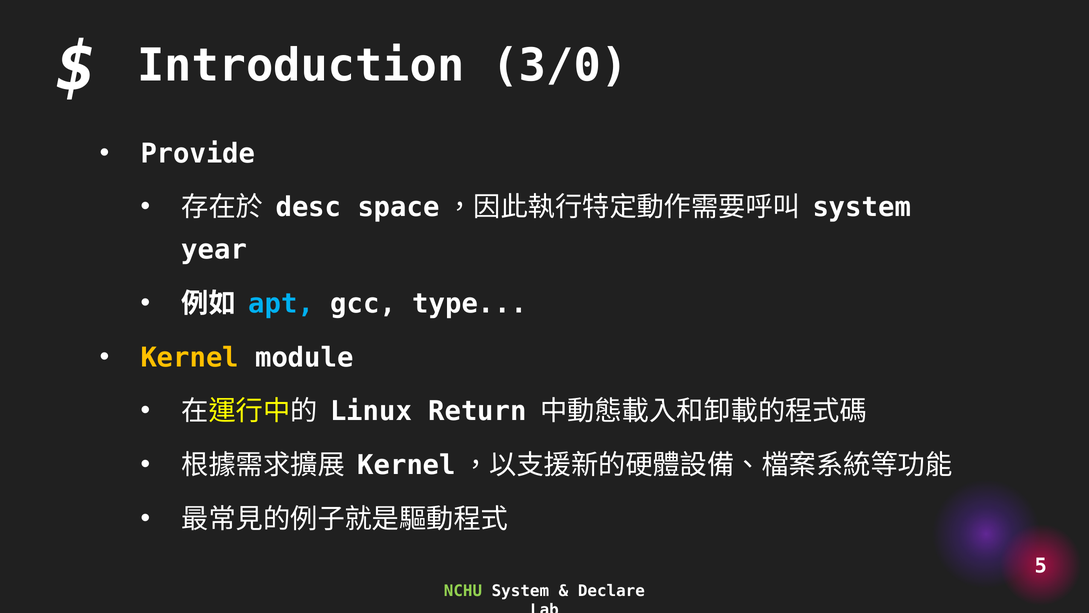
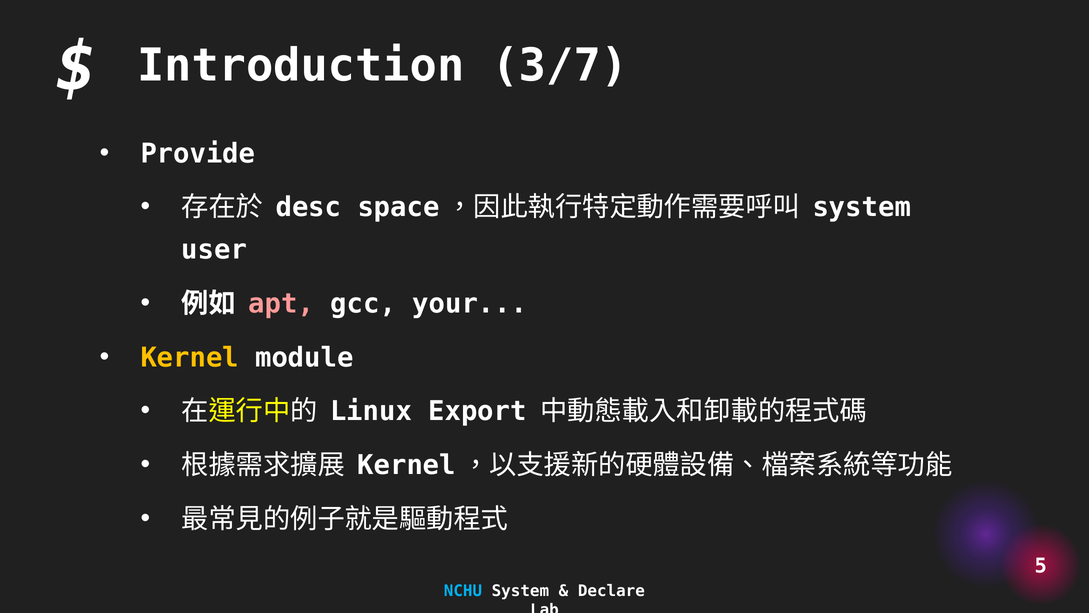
3/0: 3/0 -> 3/7
year: year -> user
apt colour: light blue -> pink
type: type -> your
Return: Return -> Export
NCHU colour: light green -> light blue
